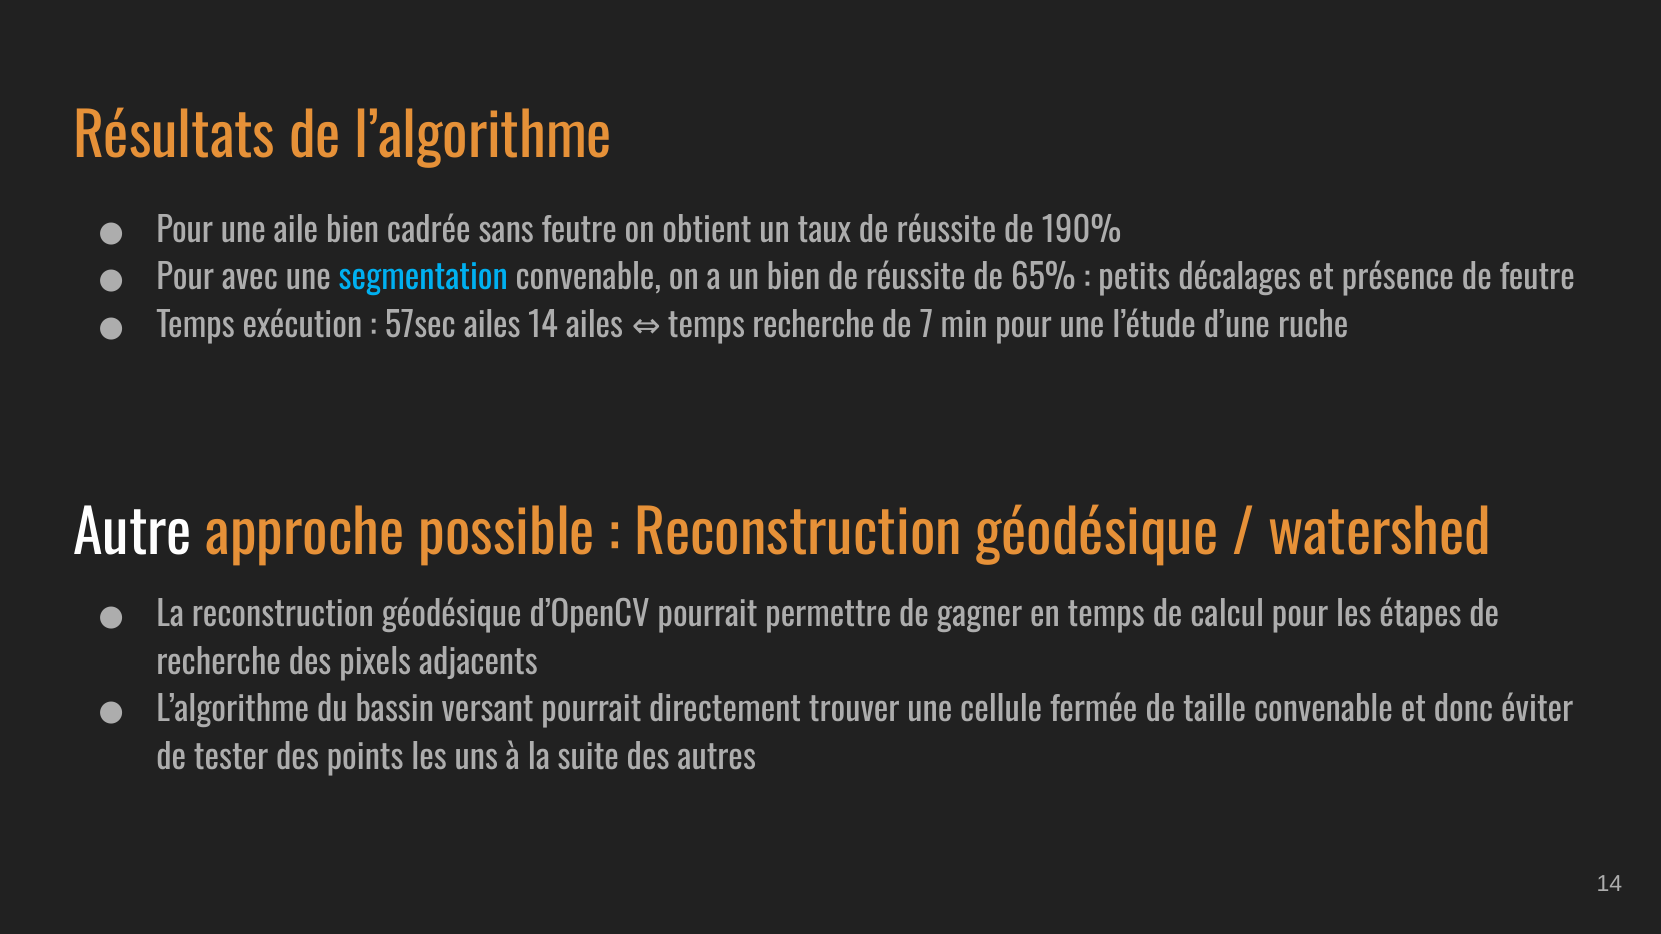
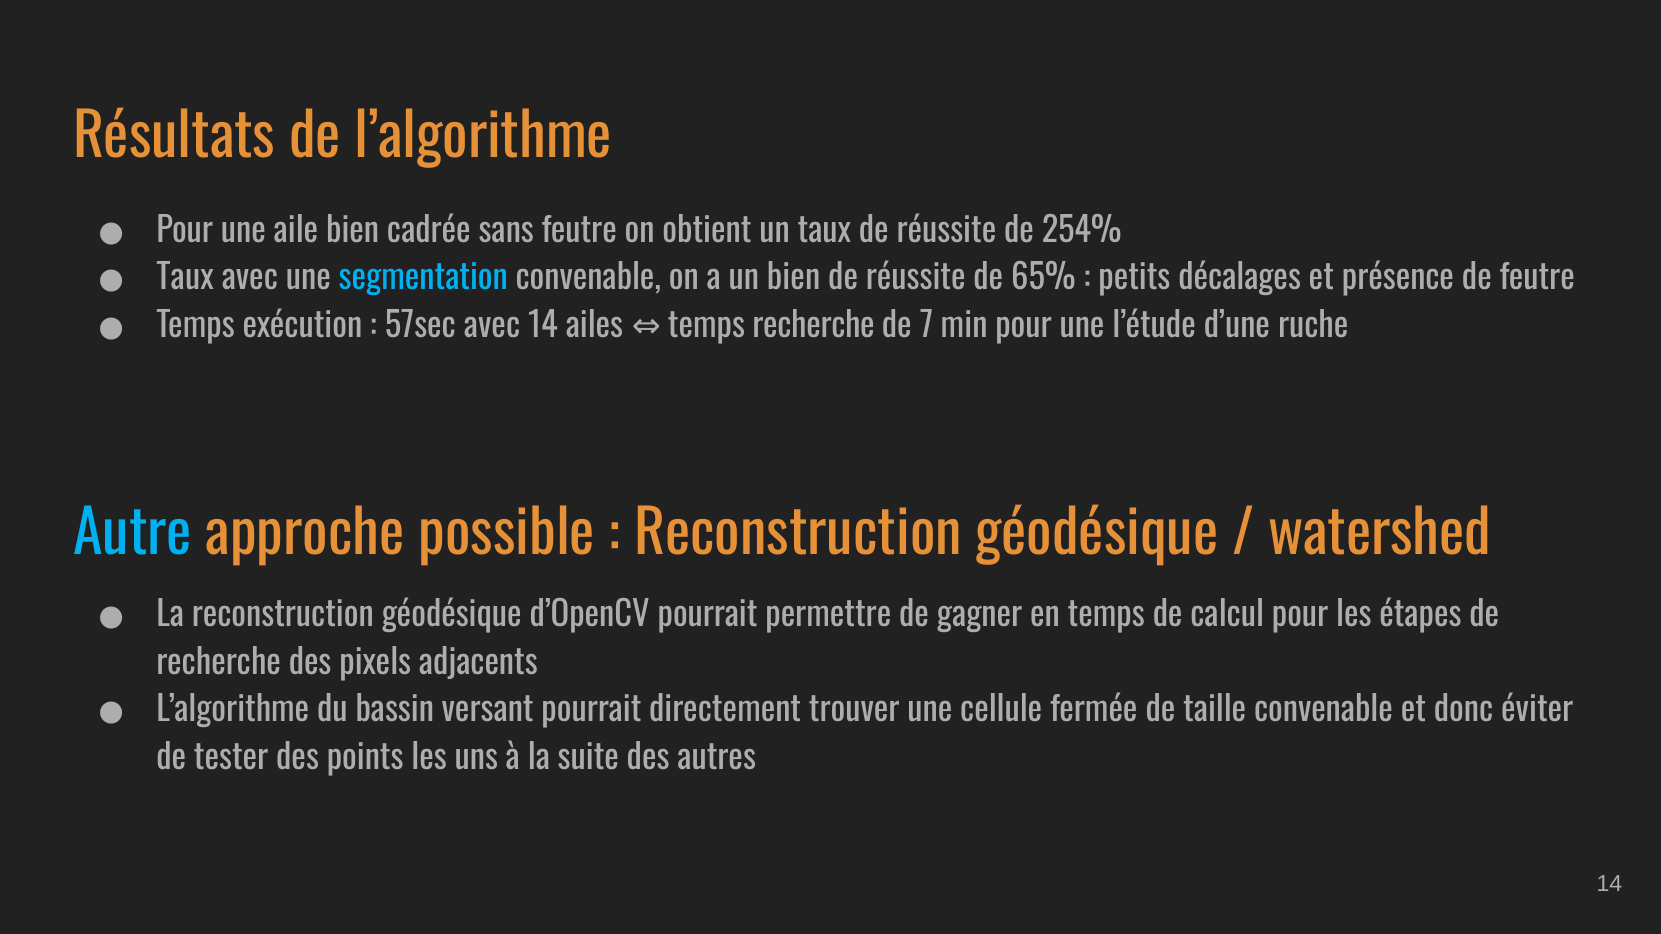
190%: 190% -> 254%
Pour at (185, 279): Pour -> Taux
57sec ailes: ailes -> avec
Autre colour: white -> light blue
